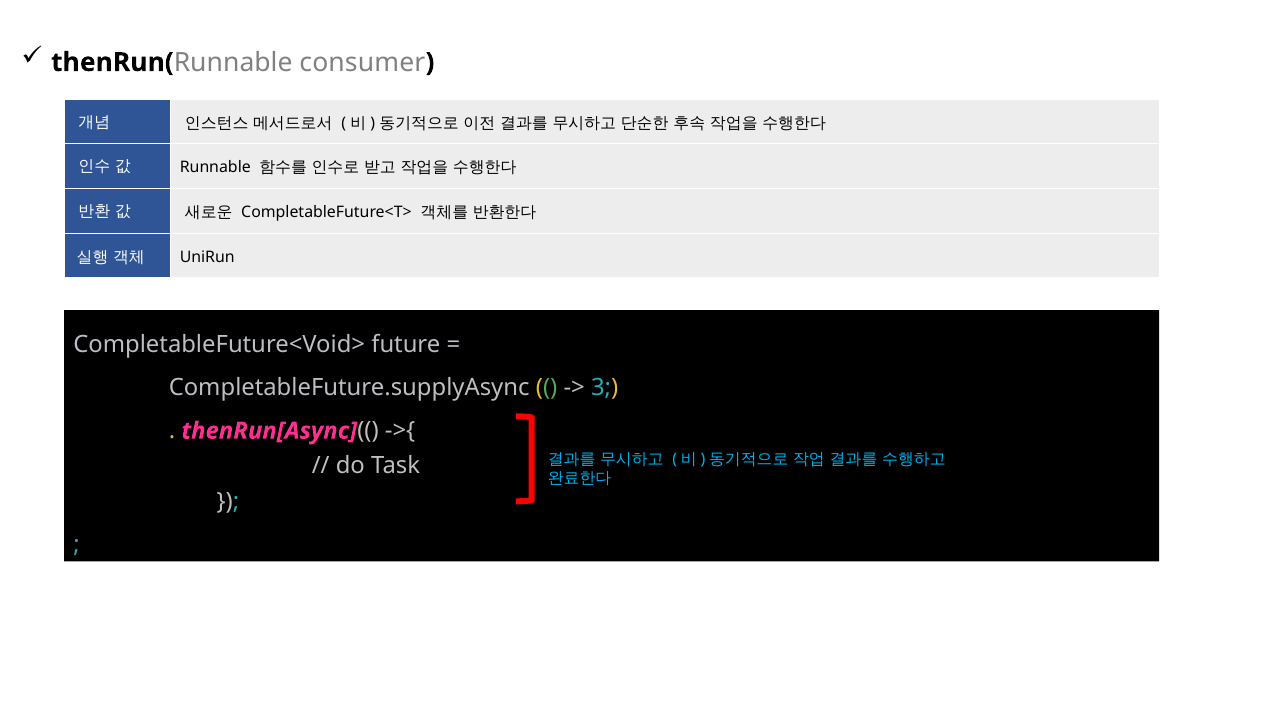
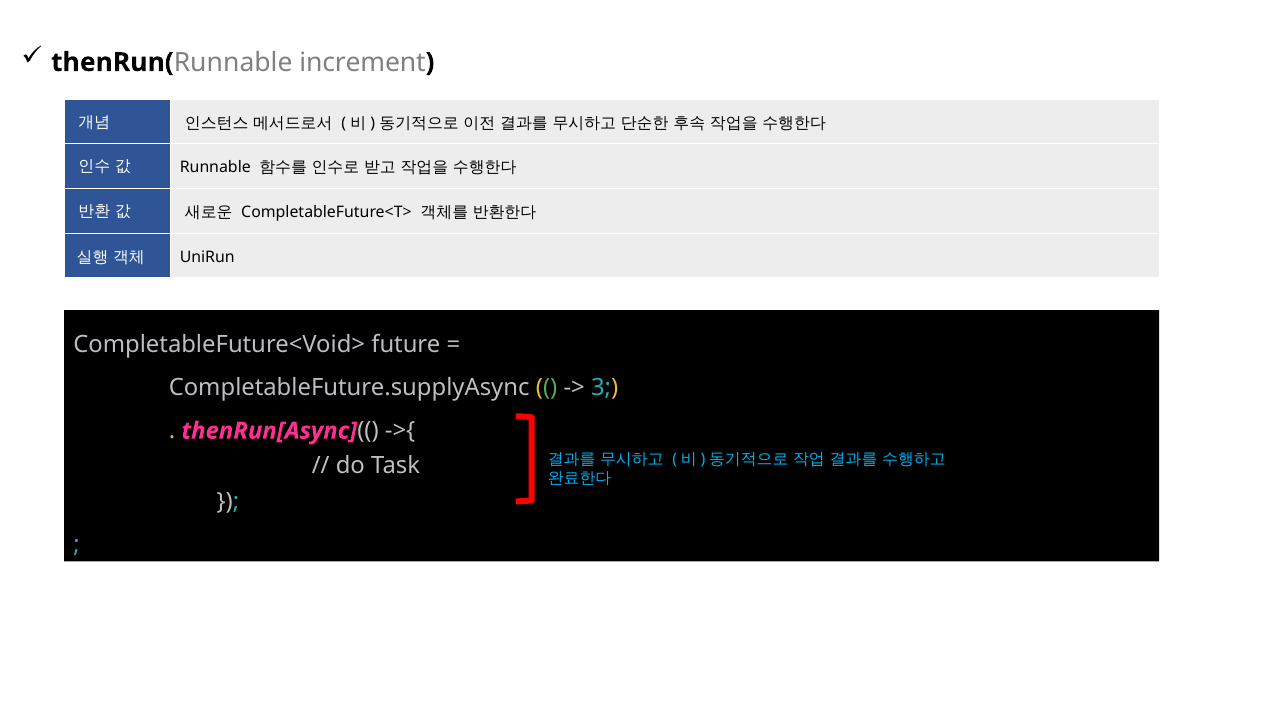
consumer: consumer -> increment
